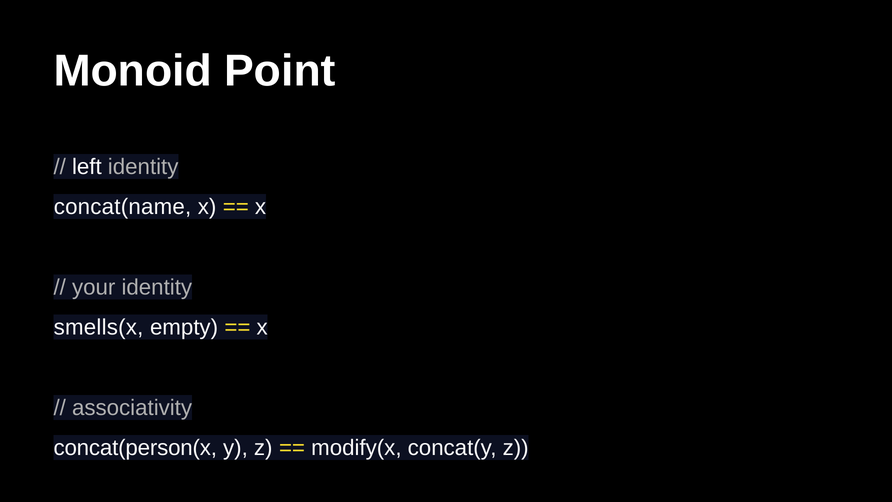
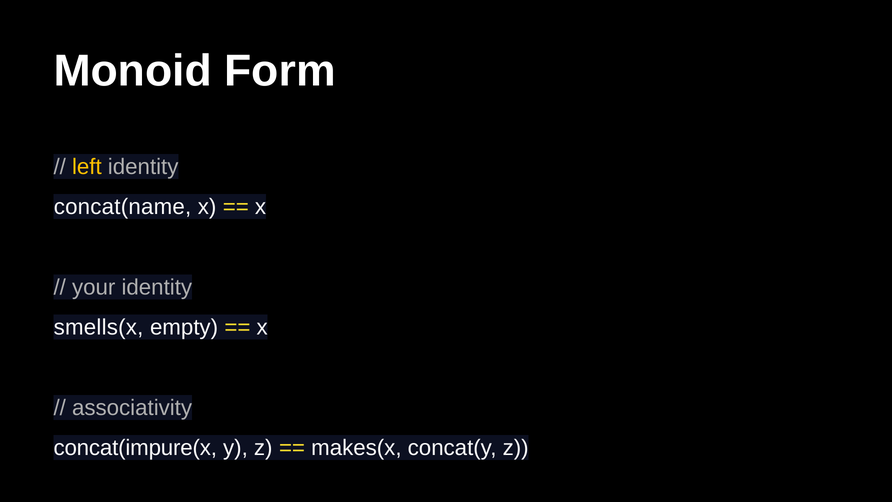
Point: Point -> Form
left colour: white -> yellow
concat(person(x: concat(person(x -> concat(impure(x
modify(x: modify(x -> makes(x
